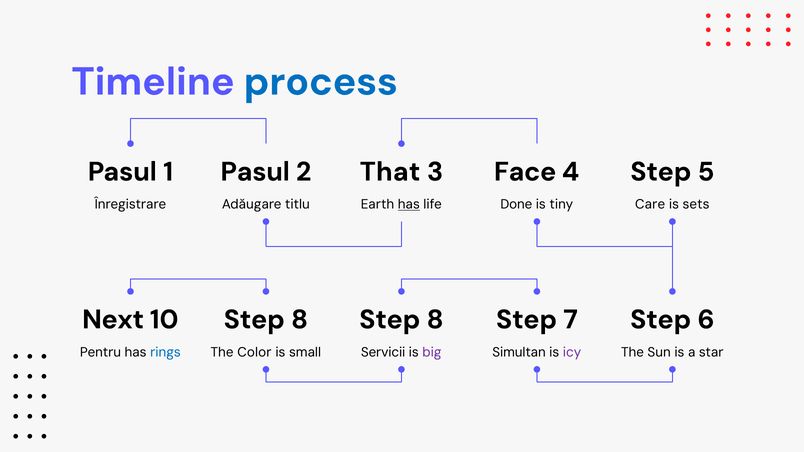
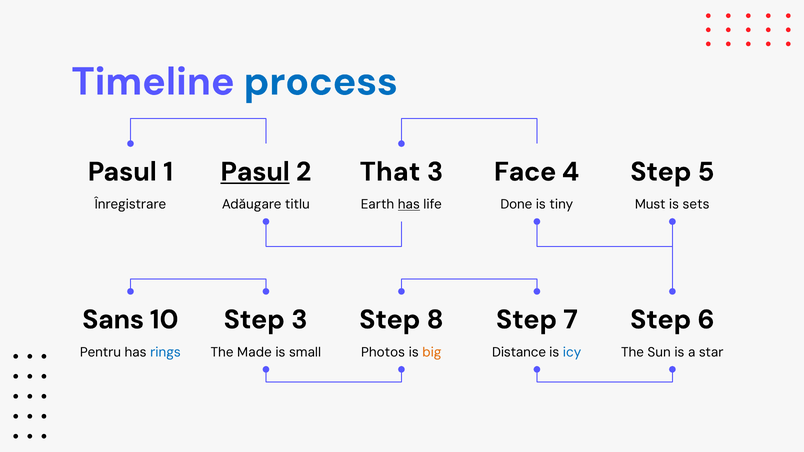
Pasul at (255, 172) underline: none -> present
Care: Care -> Must
Next: Next -> Sans
8 at (300, 320): 8 -> 3
Color: Color -> Made
Servicii: Servicii -> Photos
big colour: purple -> orange
Simultan: Simultan -> Distance
icy colour: purple -> blue
